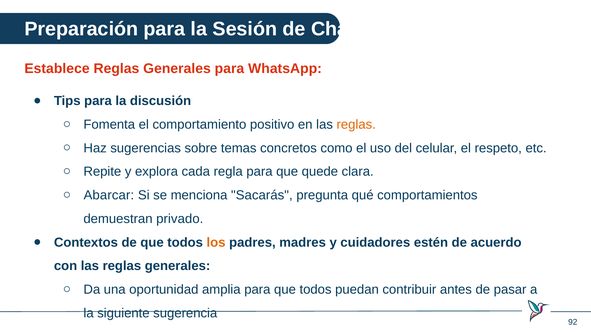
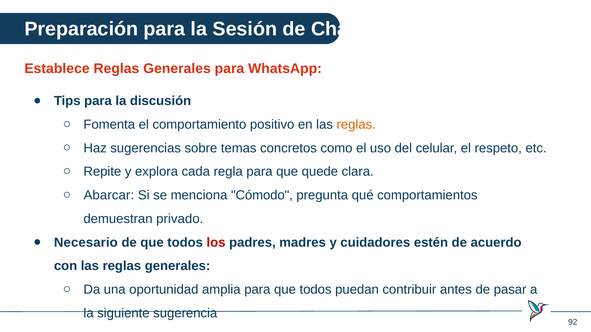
Sacarás: Sacarás -> Cómodo
Contextos: Contextos -> Necesario
los colour: orange -> red
